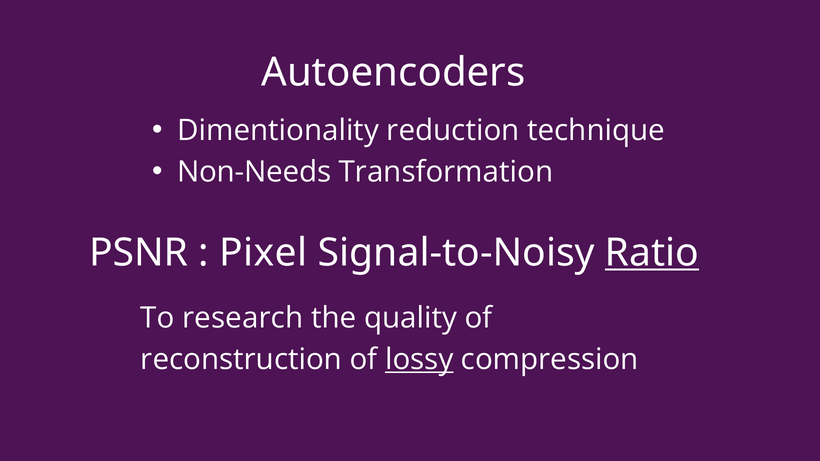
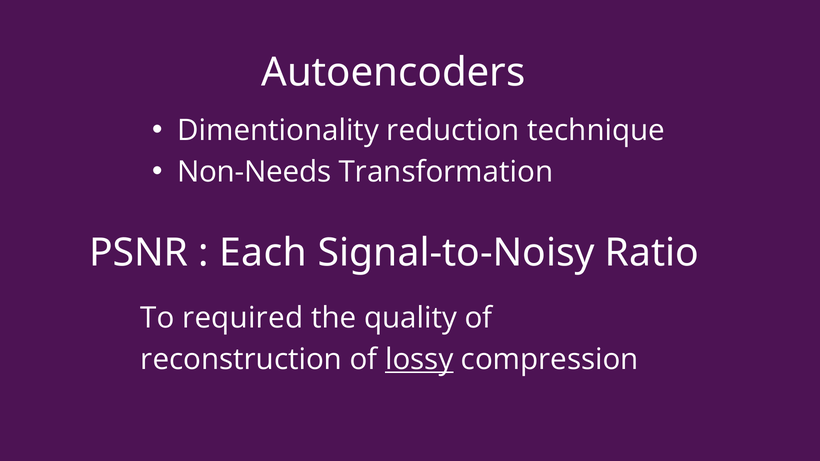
Pixel: Pixel -> Each
Ratio underline: present -> none
research: research -> required
